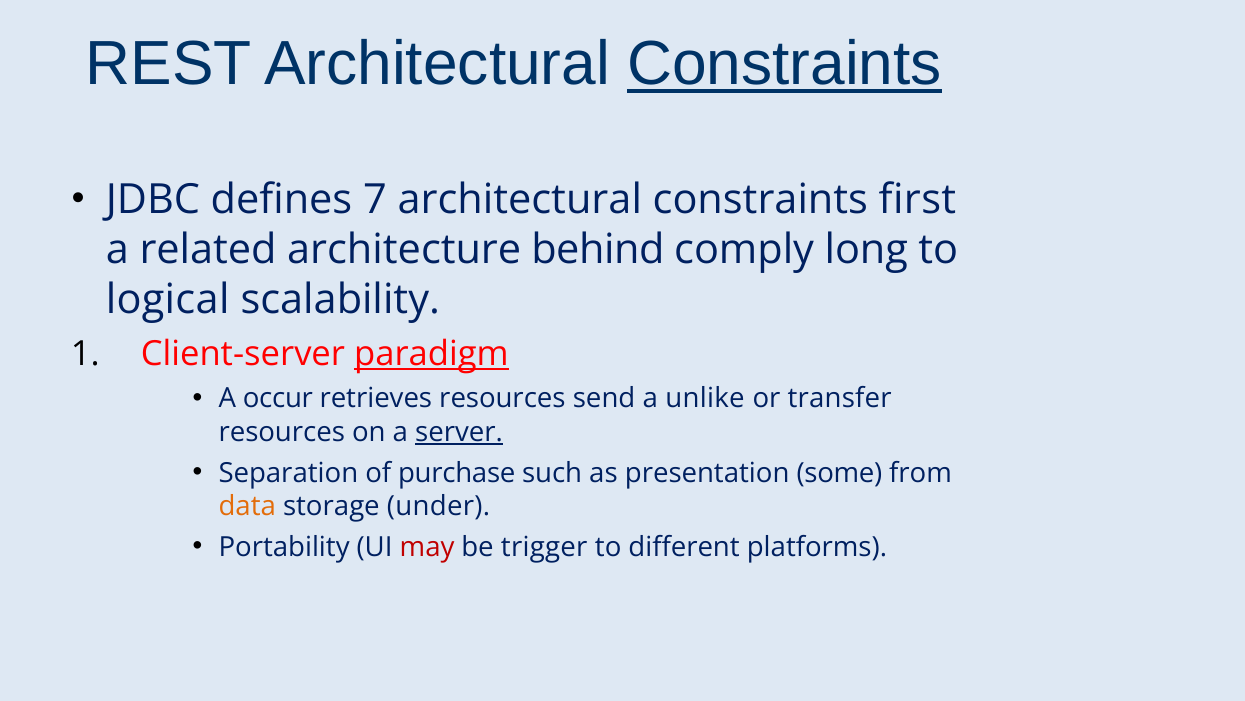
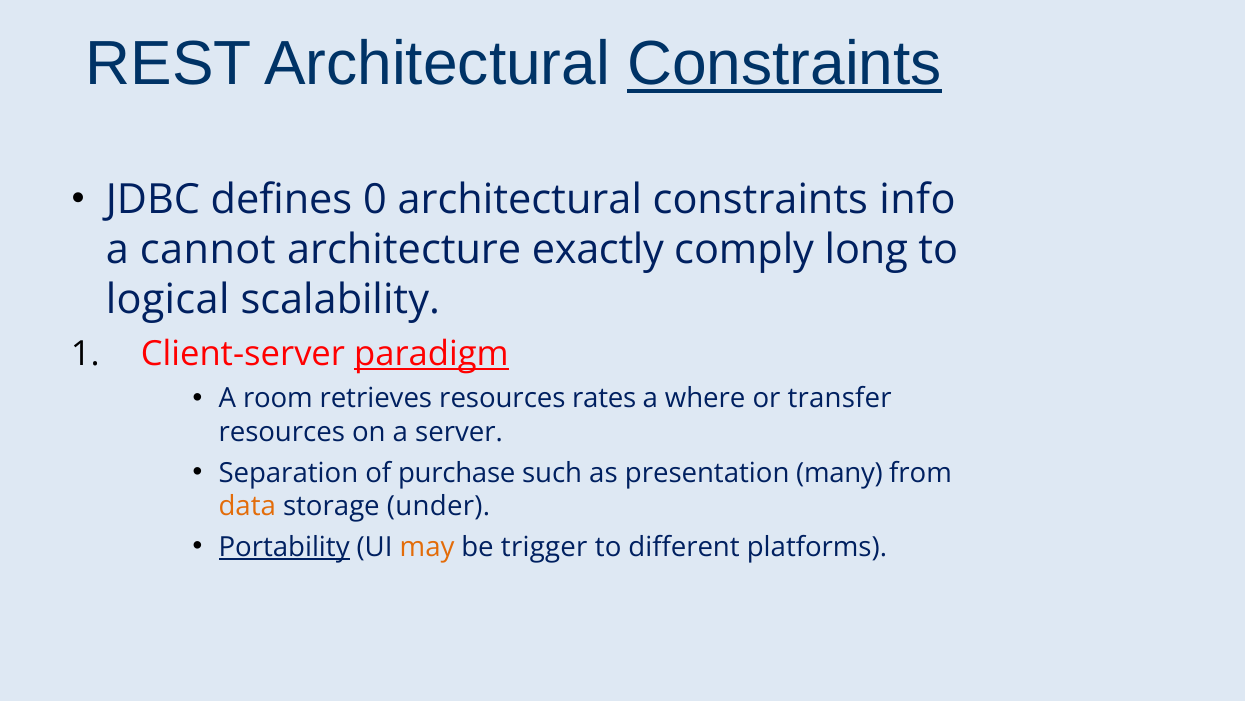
7: 7 -> 0
first: first -> info
related: related -> cannot
behind: behind -> exactly
occur: occur -> room
send: send -> rates
unlike: unlike -> where
server underline: present -> none
some: some -> many
Portability underline: none -> present
may colour: red -> orange
